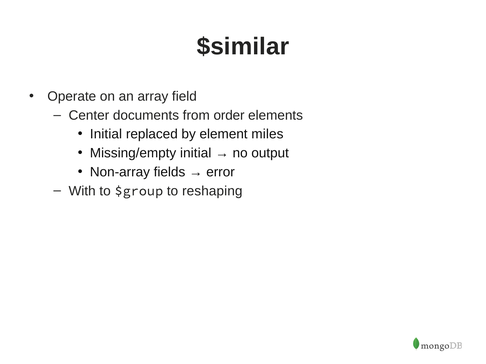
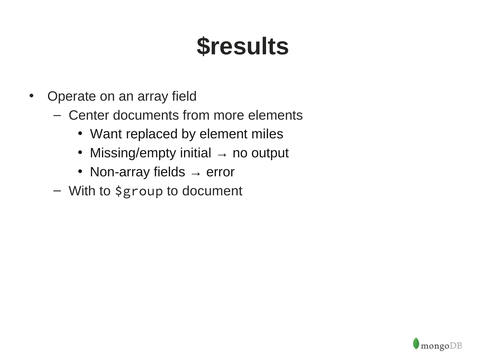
$similar: $similar -> $results
order: order -> more
Initial at (106, 134): Initial -> Want
reshaping: reshaping -> document
